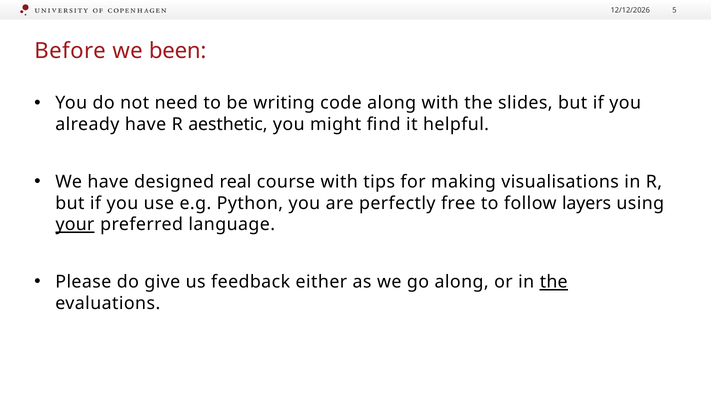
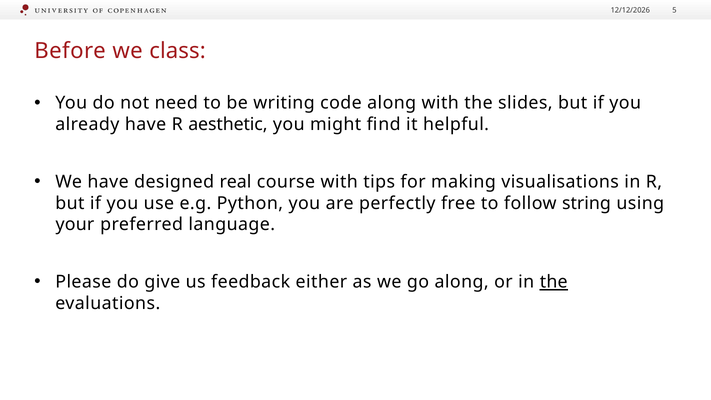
been: been -> class
layers: layers -> string
your underline: present -> none
